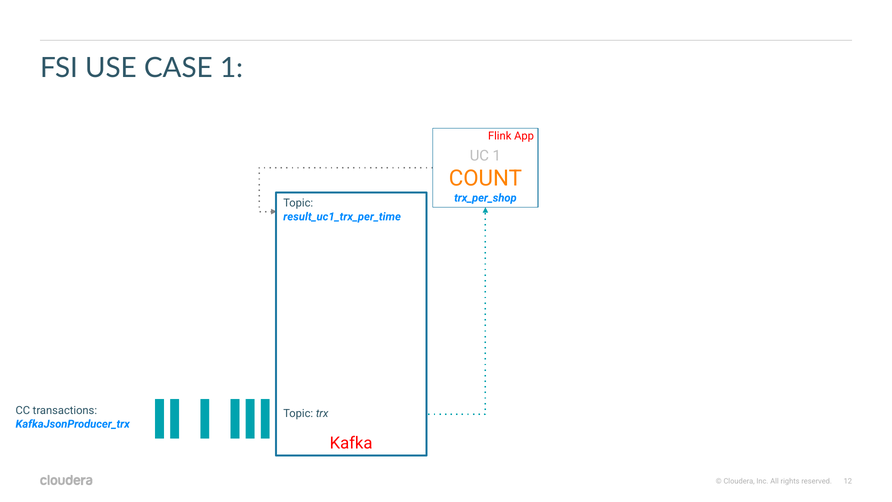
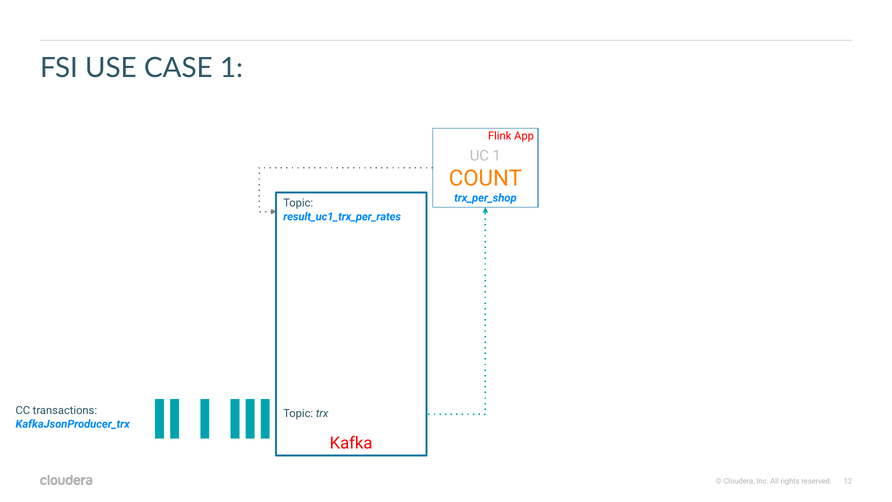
result_uc1_trx_per_time: result_uc1_trx_per_time -> result_uc1_trx_per_rates
